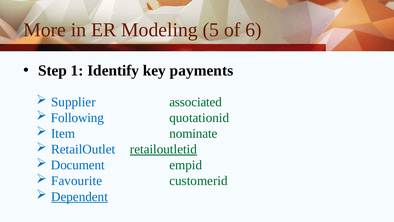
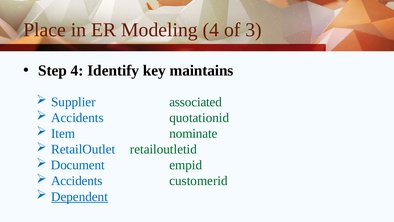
More: More -> Place
Modeling 5: 5 -> 4
6: 6 -> 3
Step 1: 1 -> 4
payments: payments -> maintains
Following at (77, 118): Following -> Accidents
retailoutletid underline: present -> none
Favourite at (77, 181): Favourite -> Accidents
